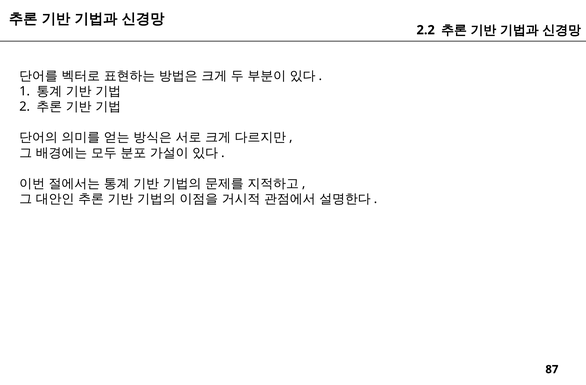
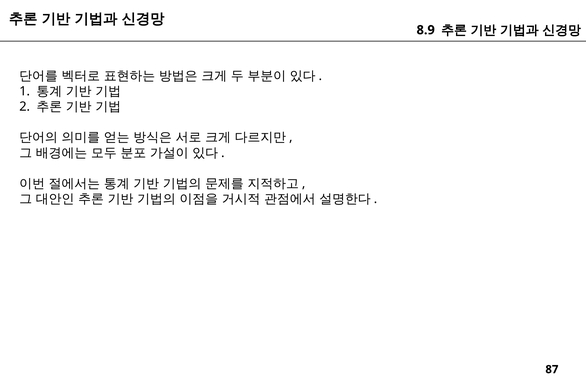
2.2: 2.2 -> 8.9
